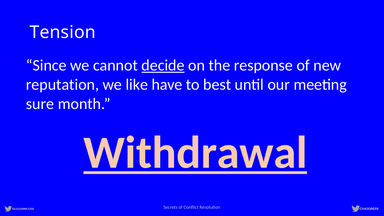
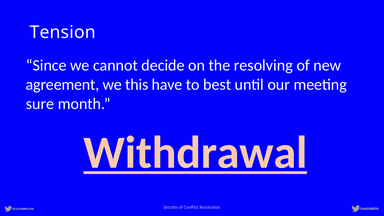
decide underline: present -> none
response: response -> resolving
reputation: reputation -> agreement
like: like -> this
